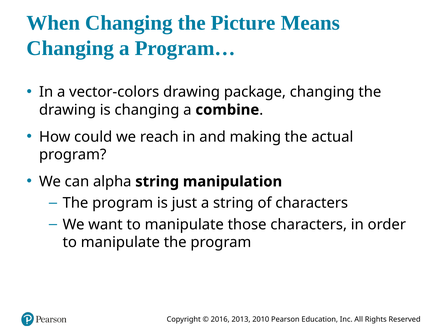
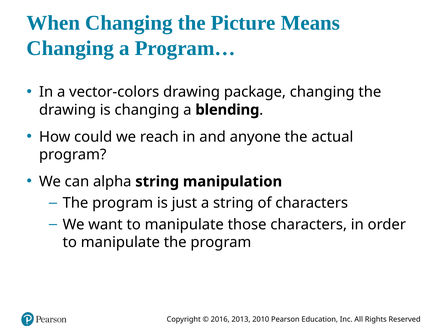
combine: combine -> blending
making: making -> anyone
